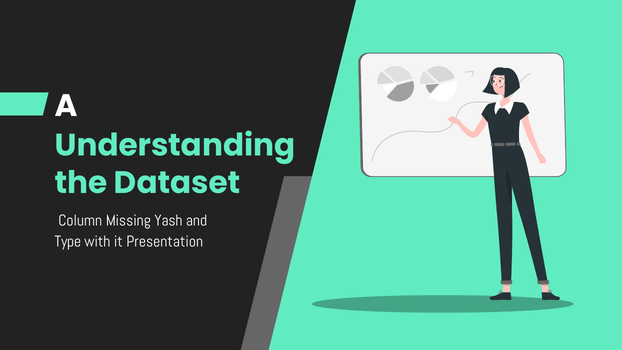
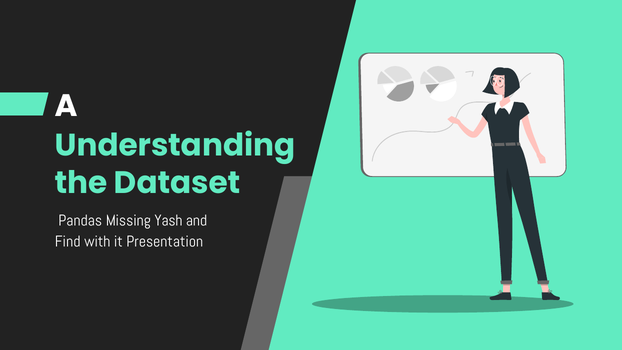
Column: Column -> Pandas
Type: Type -> Find
